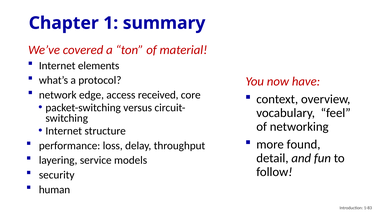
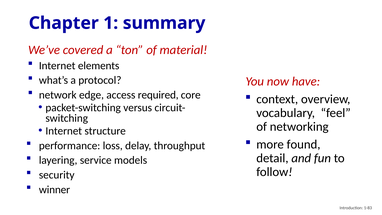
received: received -> required
human: human -> winner
